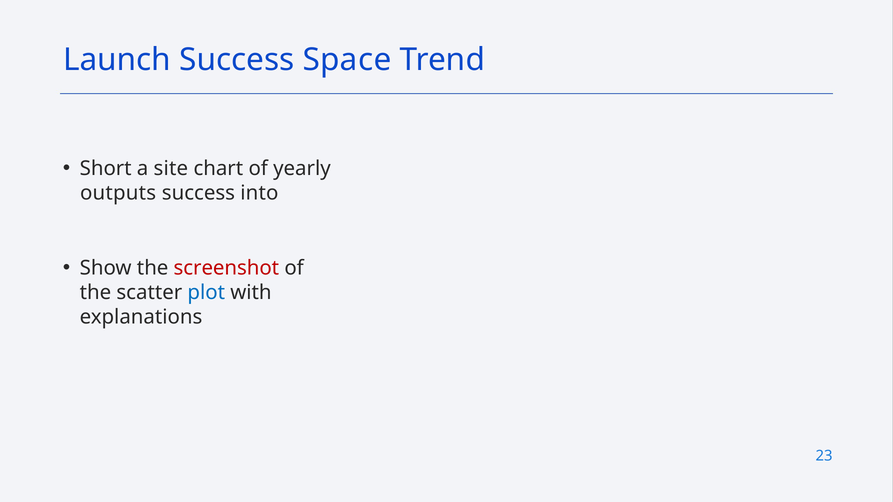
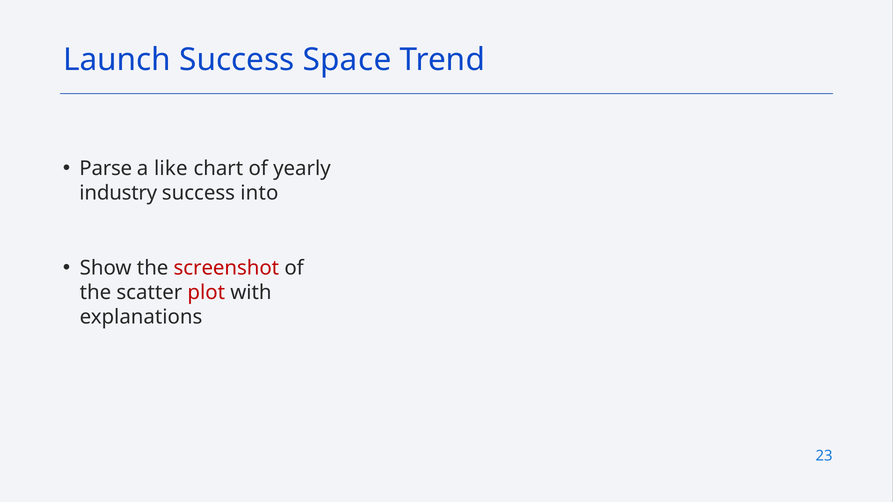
Short: Short -> Parse
site: site -> like
outputs: outputs -> industry
plot colour: blue -> red
